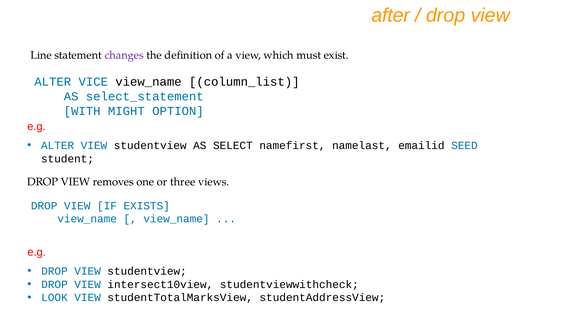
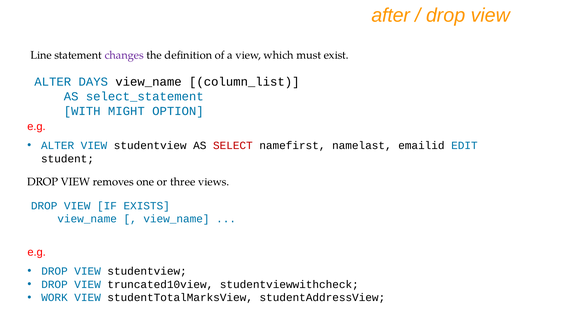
VICE: VICE -> DAYS
SELECT colour: black -> red
SEED: SEED -> EDIT
intersect10view: intersect10view -> truncated10view
LOOK: LOOK -> WORK
